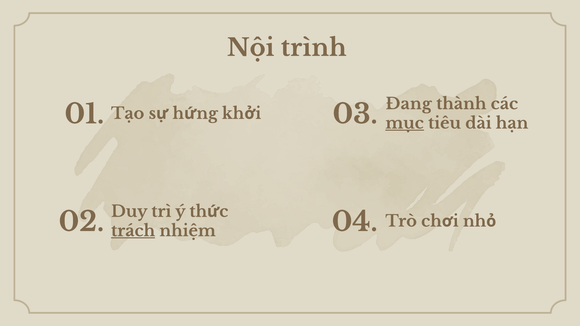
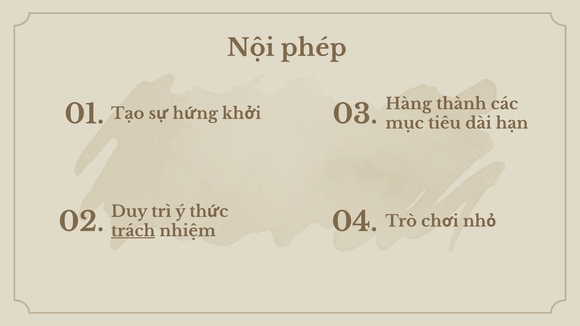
trình: trình -> phép
Đang: Đang -> Hàng
mục underline: present -> none
